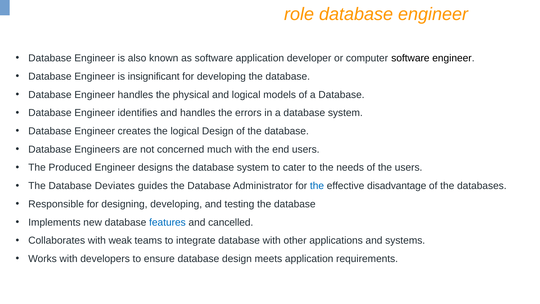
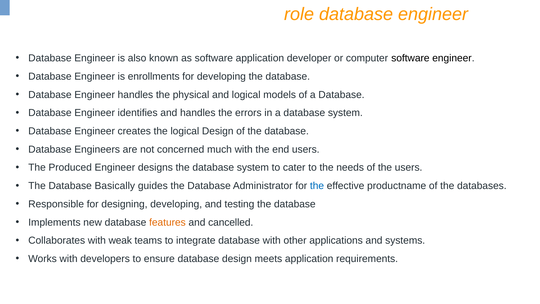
insignificant: insignificant -> enrollments
Deviates: Deviates -> Basically
disadvantage: disadvantage -> productname
features colour: blue -> orange
